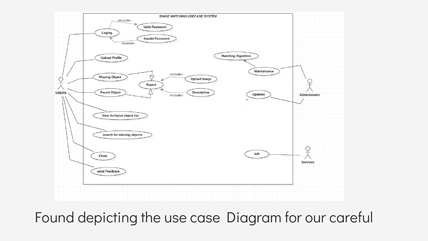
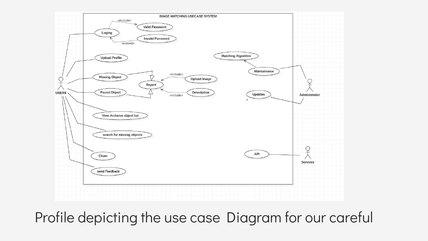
Found: Found -> Profile
